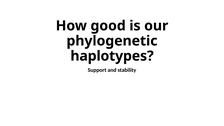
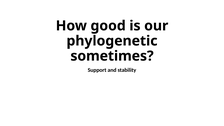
haplotypes: haplotypes -> sometimes
